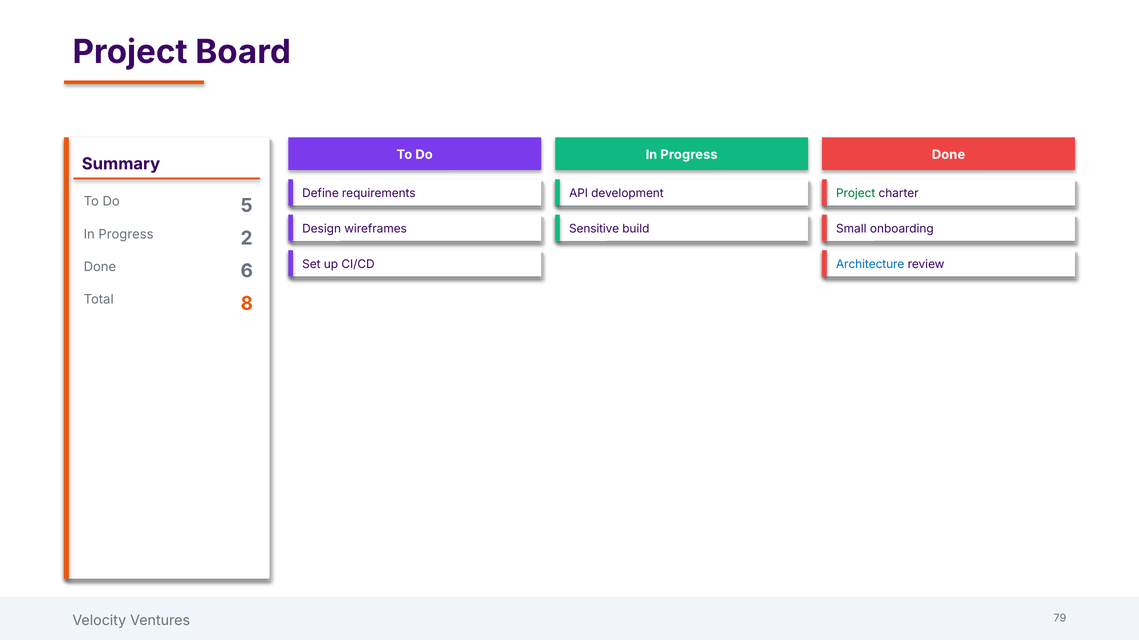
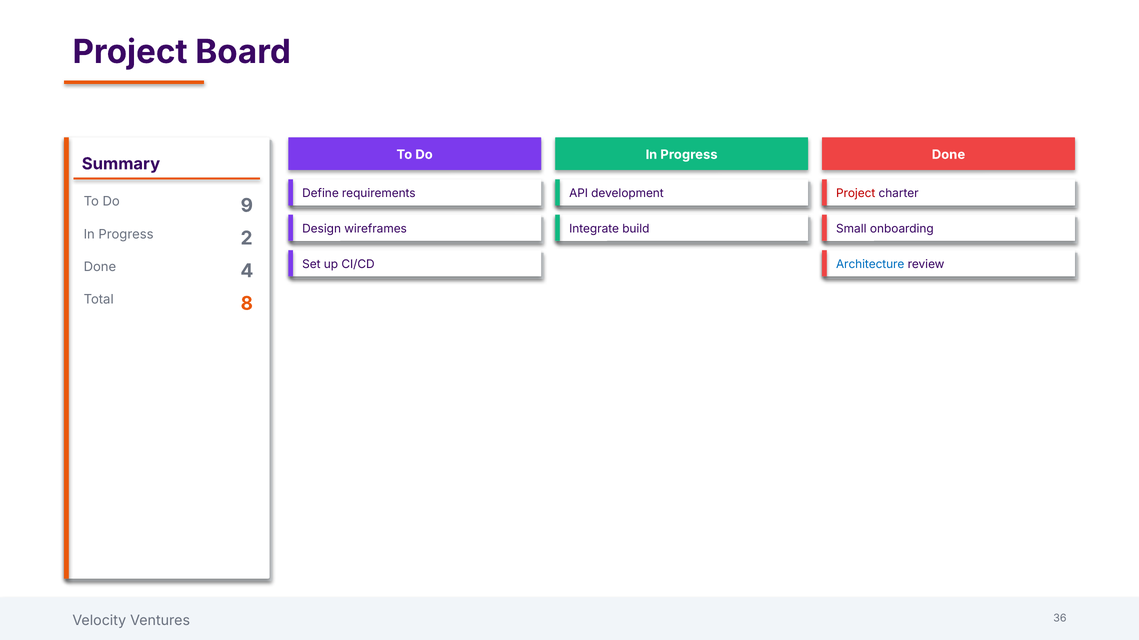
Project at (856, 193) colour: green -> red
5: 5 -> 9
Sensitive: Sensitive -> Integrate
6: 6 -> 4
79: 79 -> 36
